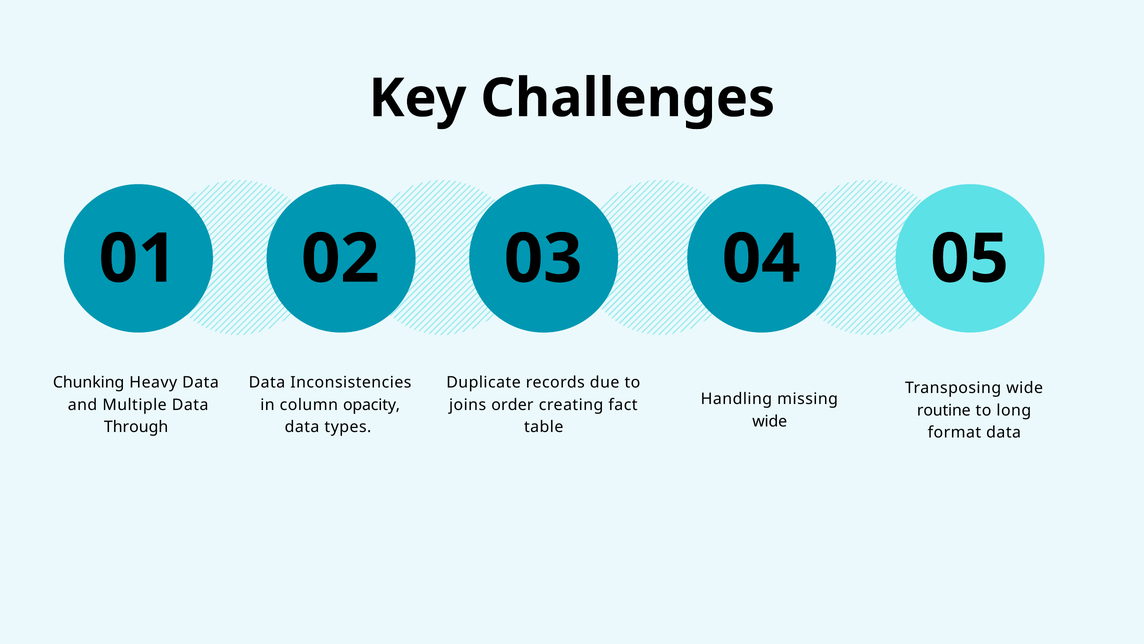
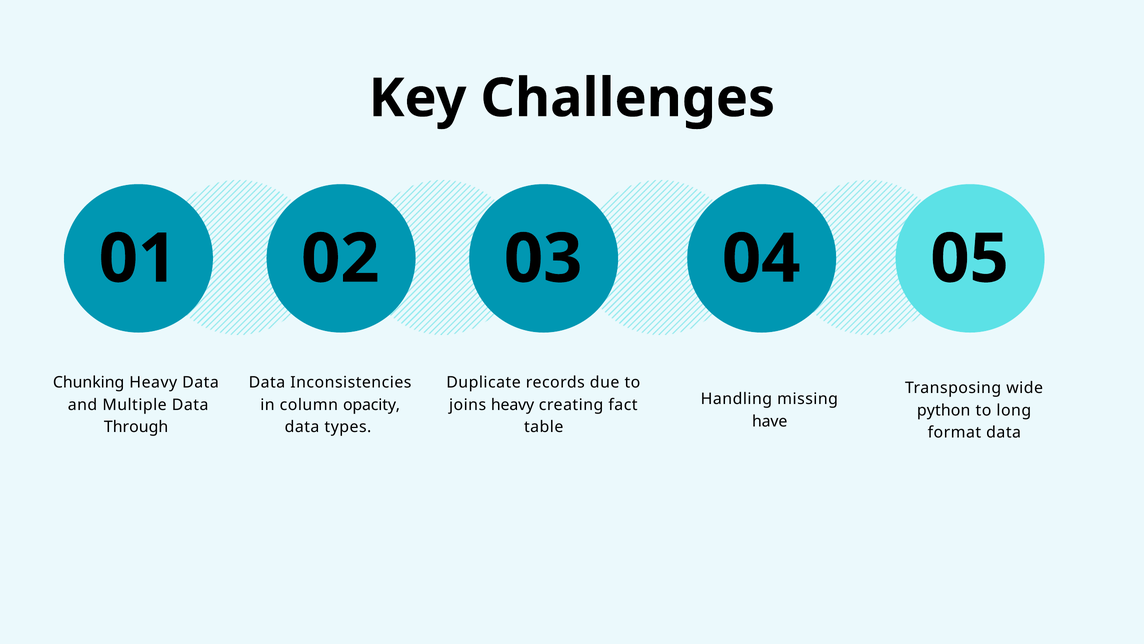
joins order: order -> heavy
routine: routine -> python
wide at (770, 421): wide -> have
